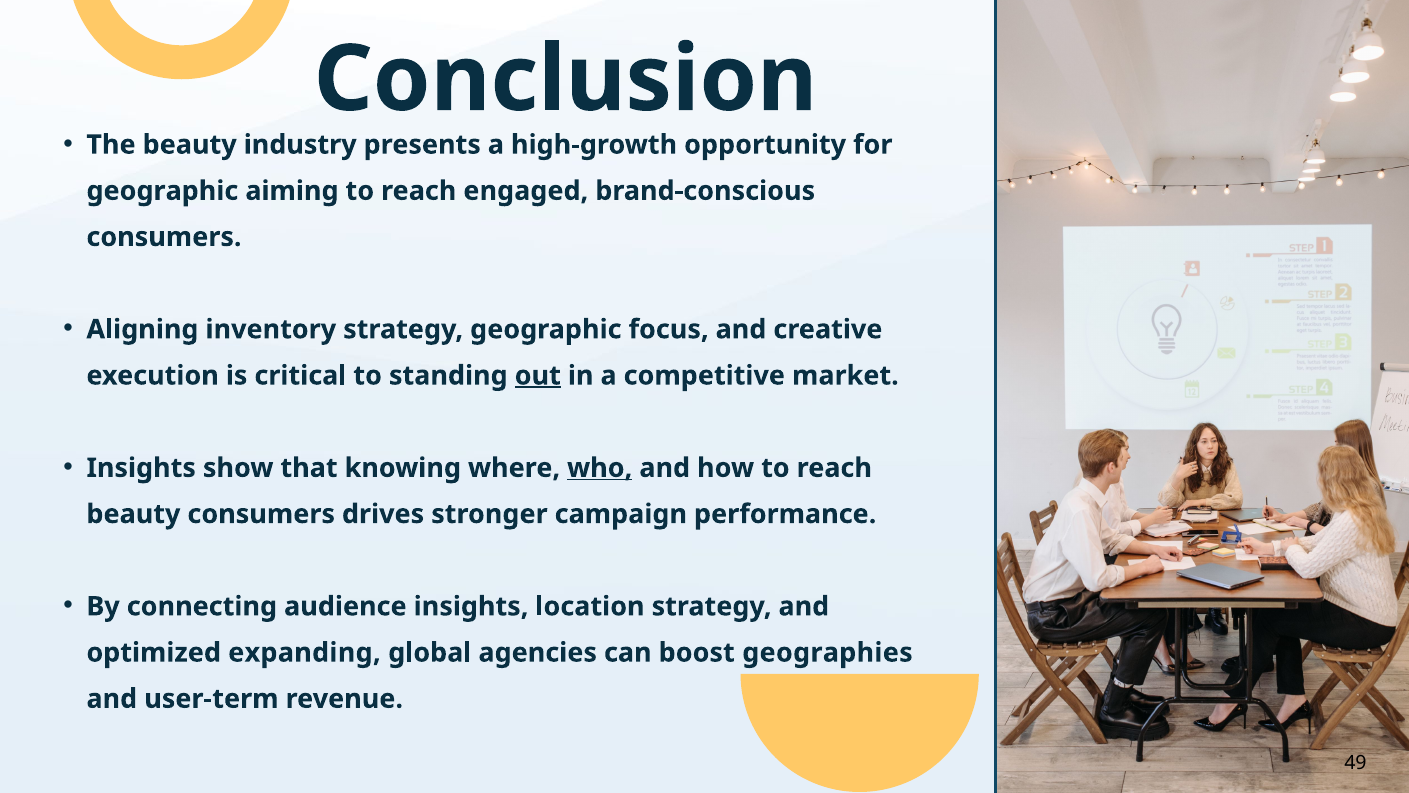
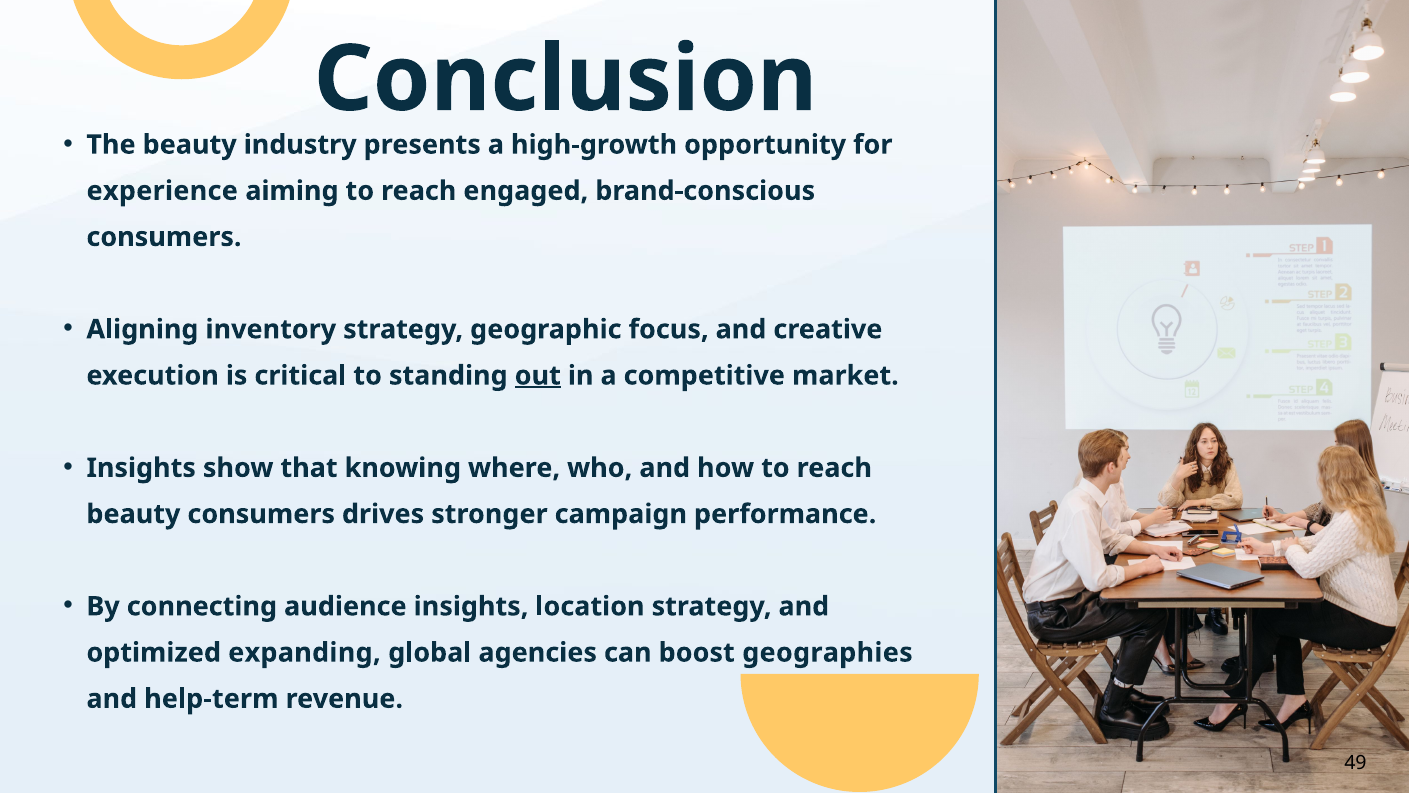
geographic at (162, 191): geographic -> experience
who underline: present -> none
user-term: user-term -> help-term
